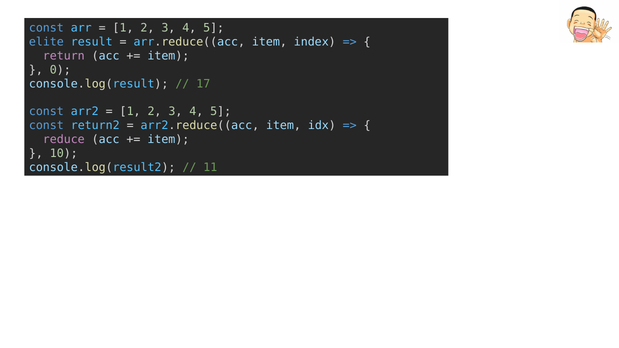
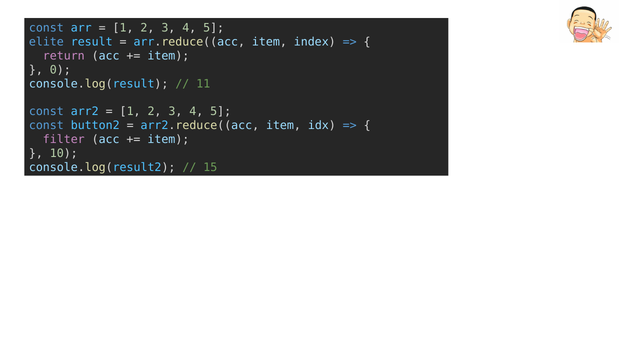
17: 17 -> 11
return2: return2 -> button2
reduce: reduce -> filter
11: 11 -> 15
